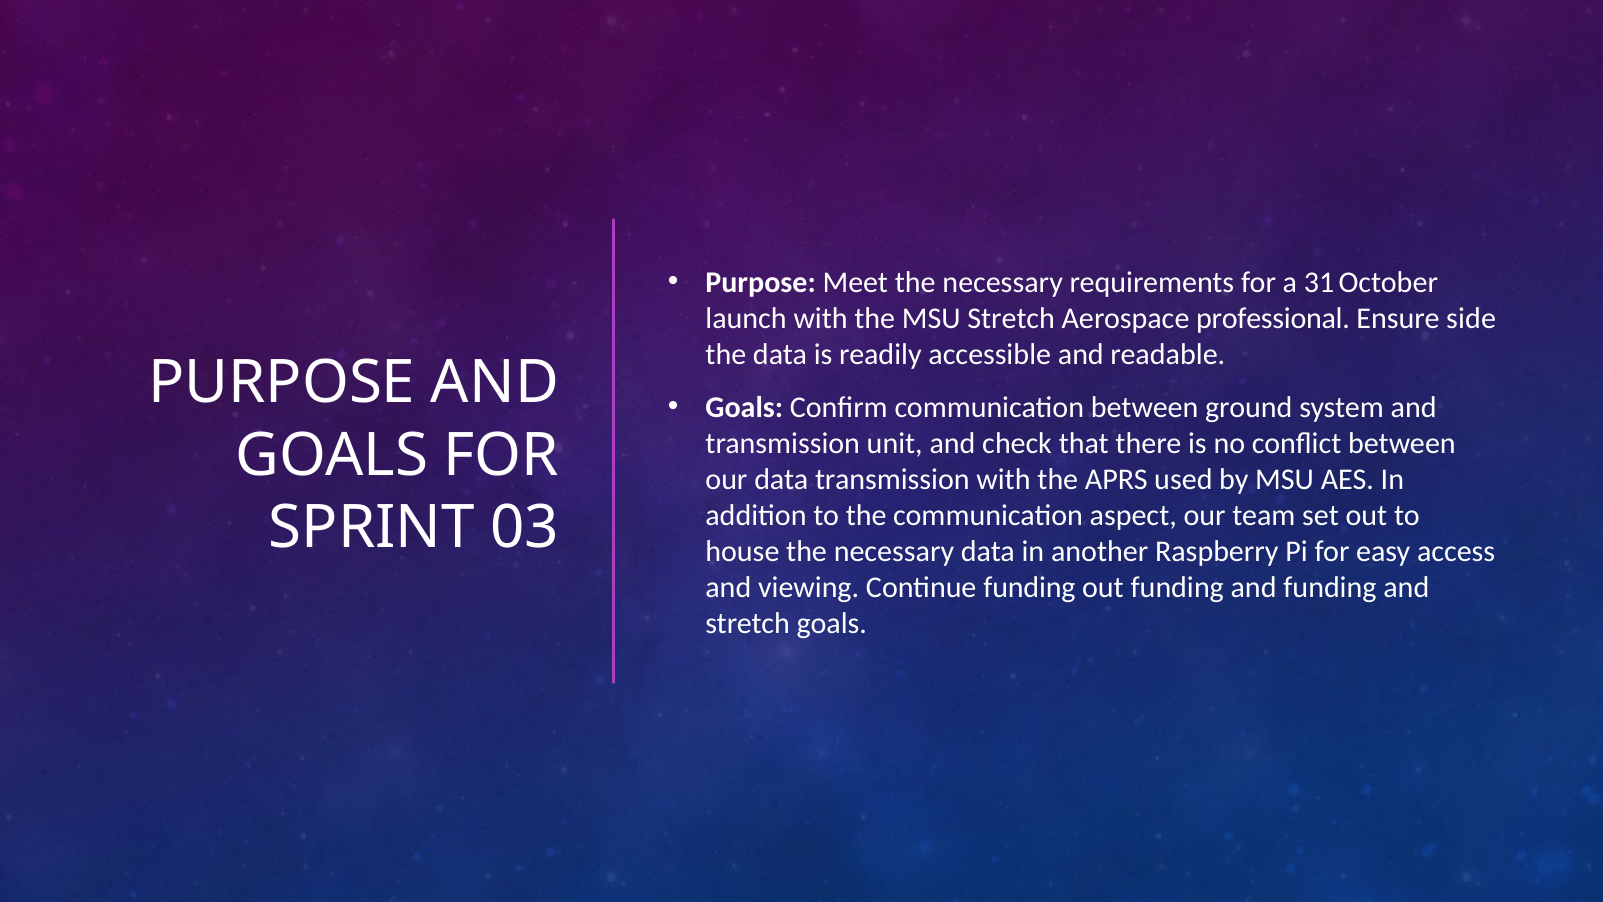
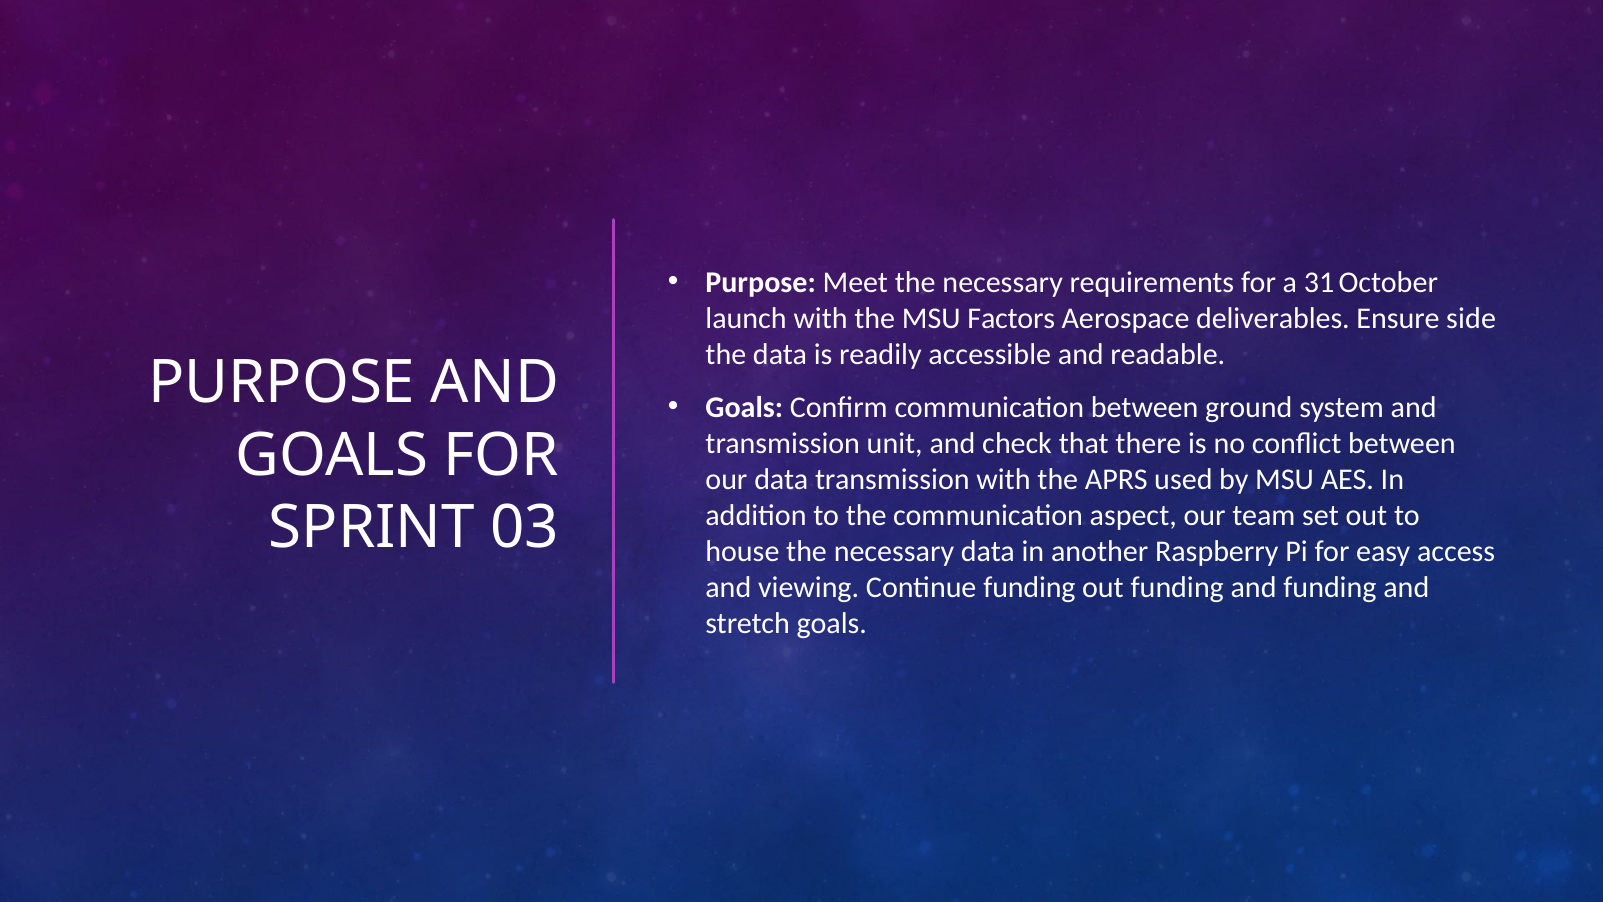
MSU Stretch: Stretch -> Factors
professional: professional -> deliverables
